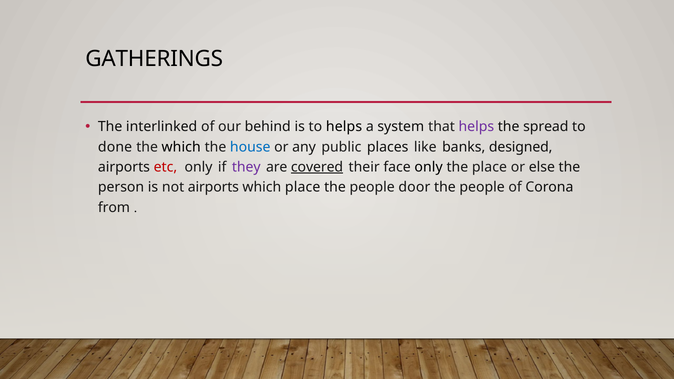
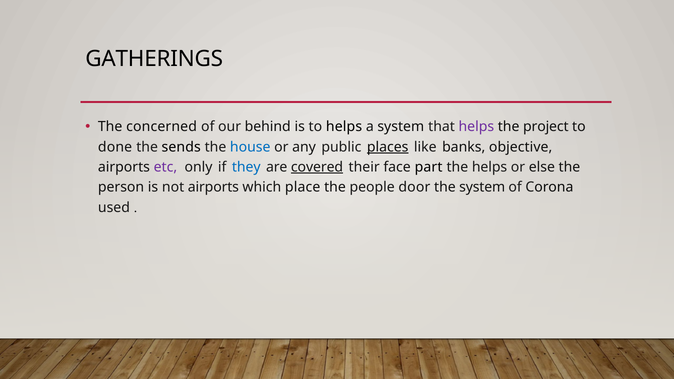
interlinked: interlinked -> concerned
spread: spread -> project
the which: which -> sends
places underline: none -> present
designed: designed -> objective
etc colour: red -> purple
they colour: purple -> blue
face only: only -> part
the place: place -> helps
people at (482, 187): people -> system
from: from -> used
